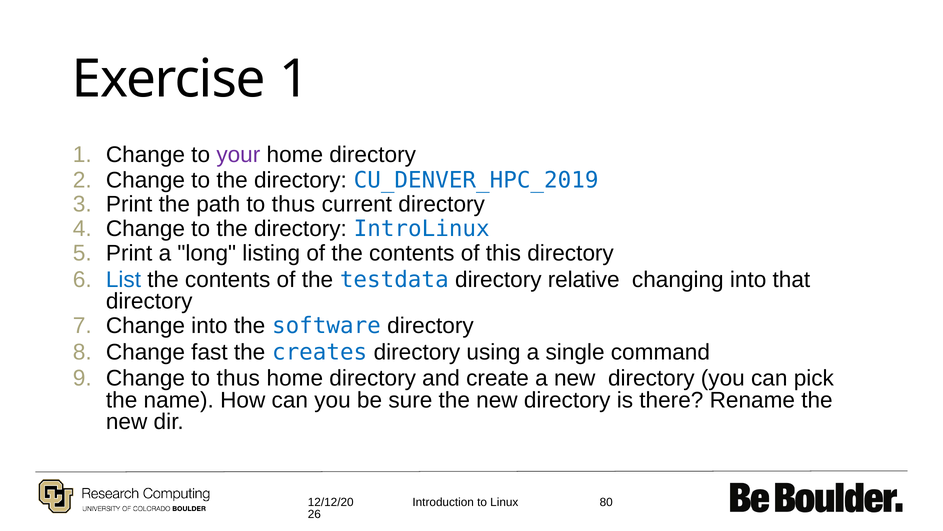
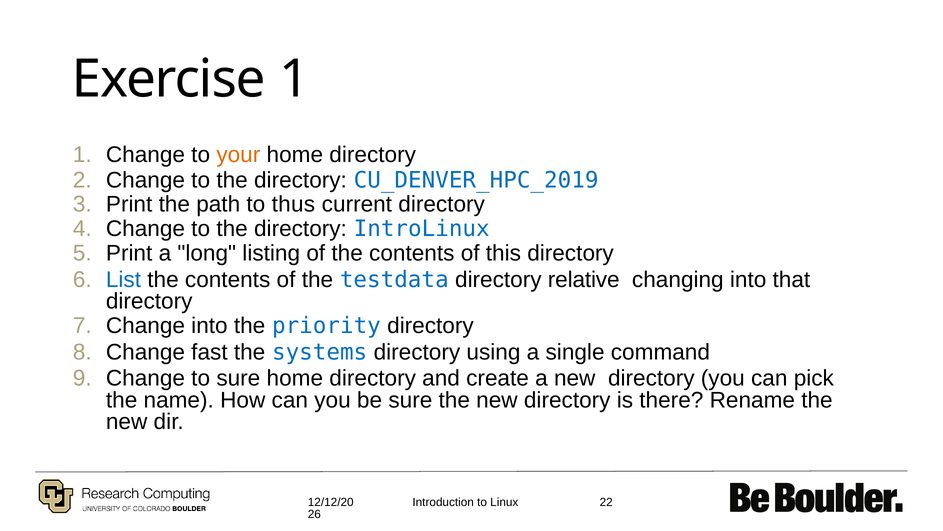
your colour: purple -> orange
software: software -> priority
creates: creates -> systems
Change to thus: thus -> sure
80: 80 -> 22
